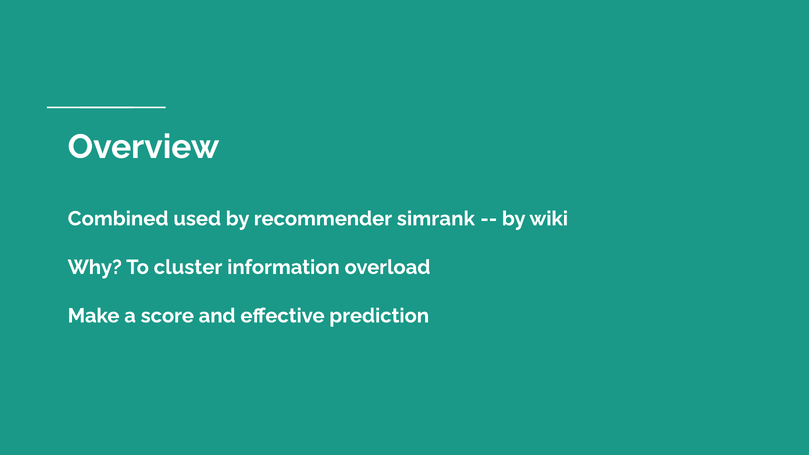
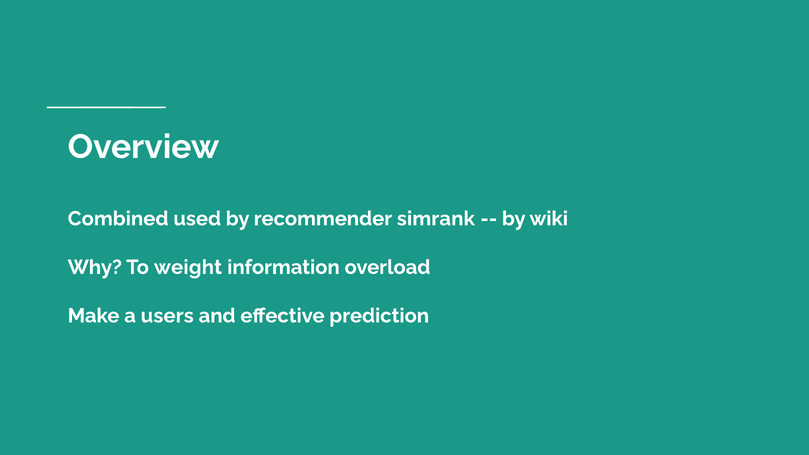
cluster: cluster -> weight
score: score -> users
